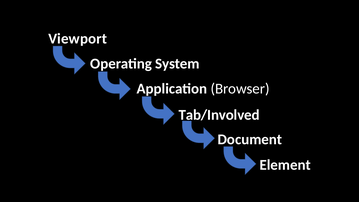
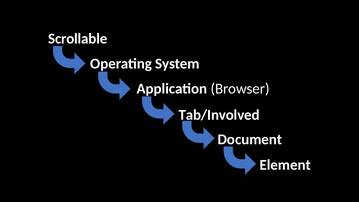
Viewport: Viewport -> Scrollable
